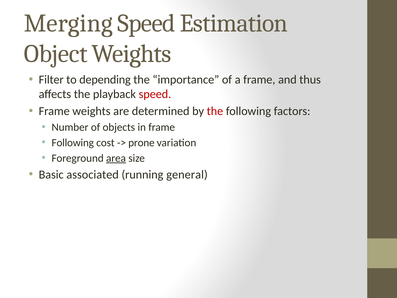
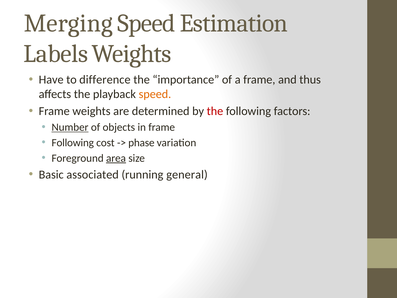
Object: Object -> Labels
Filter: Filter -> Have
depending: depending -> difference
speed at (155, 94) colour: red -> orange
Number underline: none -> present
prone: prone -> phase
